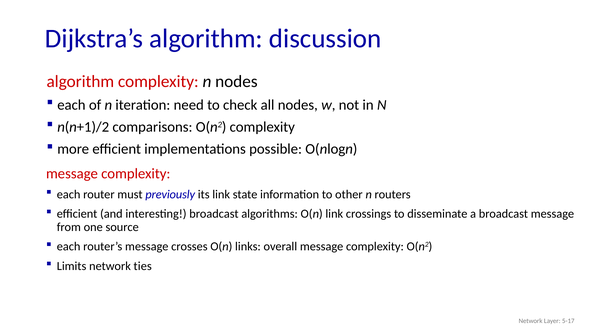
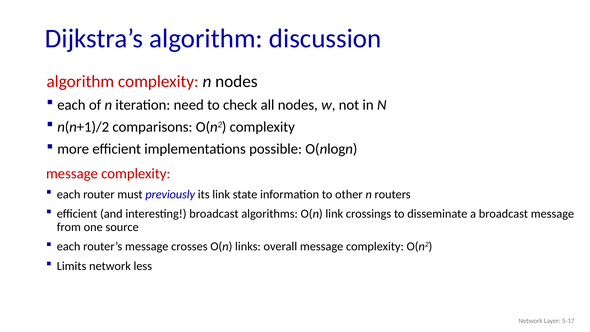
ties: ties -> less
